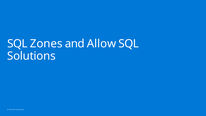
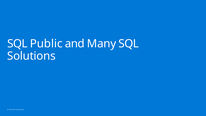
Zones: Zones -> Public
Allow: Allow -> Many
